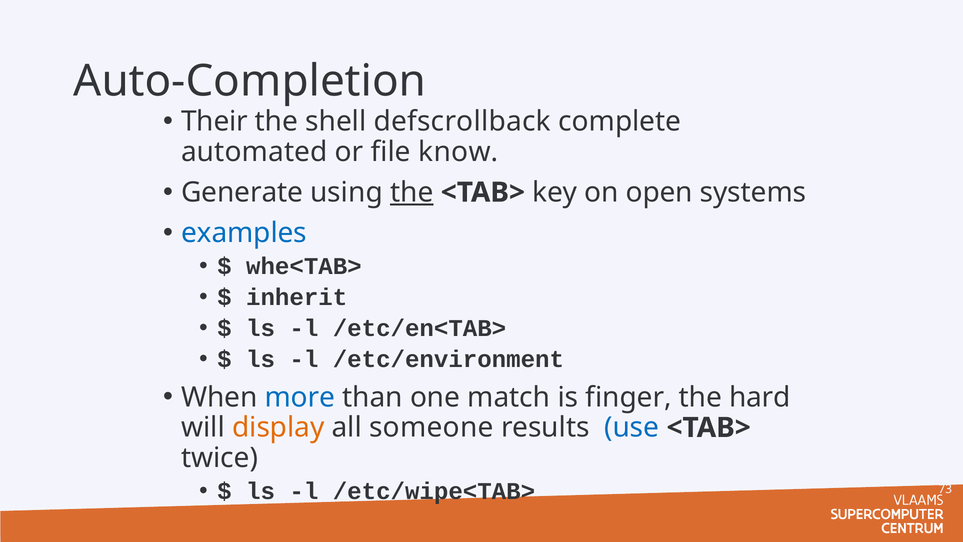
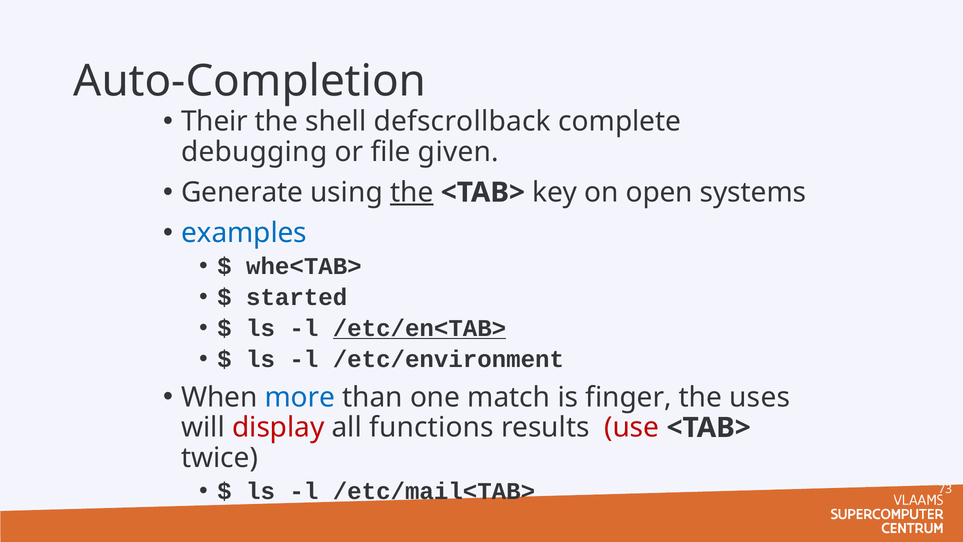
automated: automated -> debugging
know: know -> given
inherit: inherit -> started
/etc/en<TAB> underline: none -> present
hard: hard -> uses
display colour: orange -> red
someone: someone -> functions
use colour: blue -> red
/etc/wipe<TAB>: /etc/wipe<TAB> -> /etc/mail<TAB>
